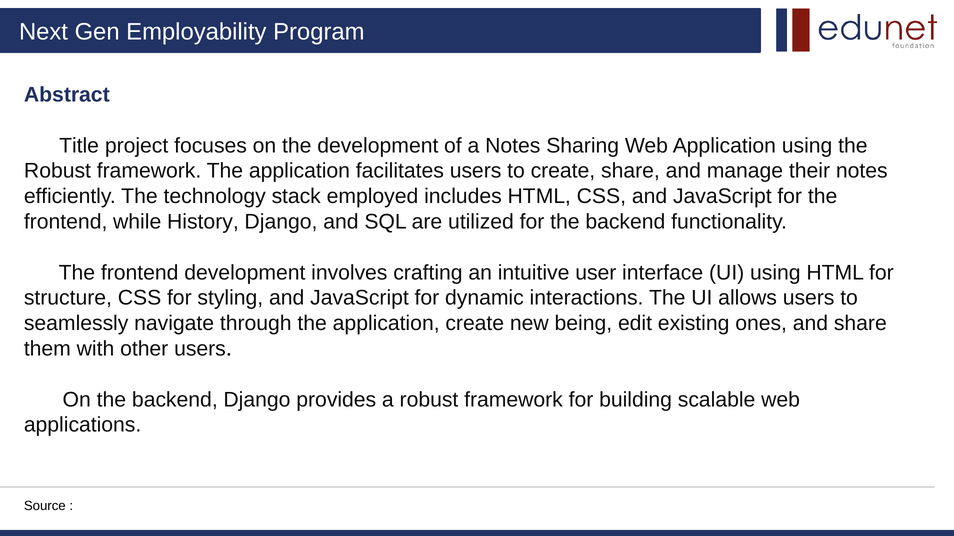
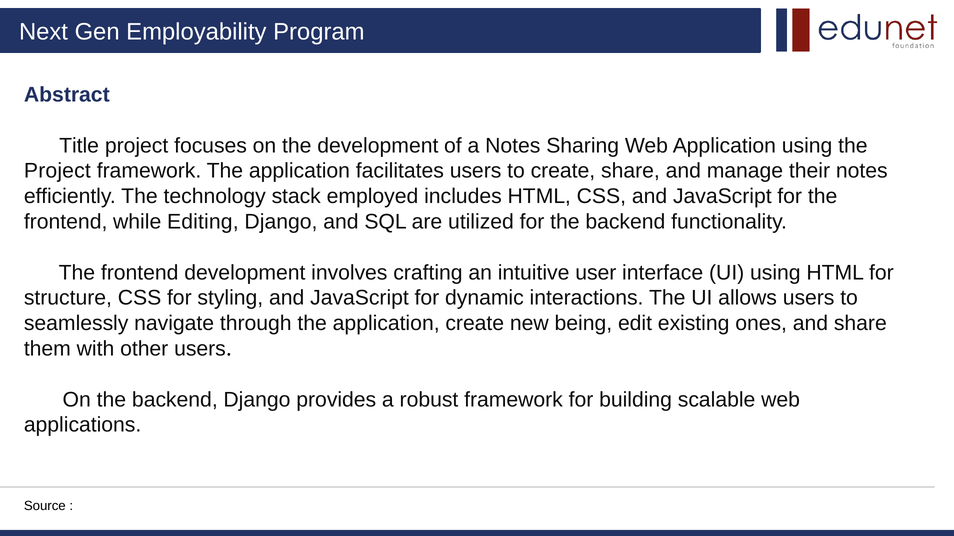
Robust at (57, 171): Robust -> Project
History: History -> Editing
